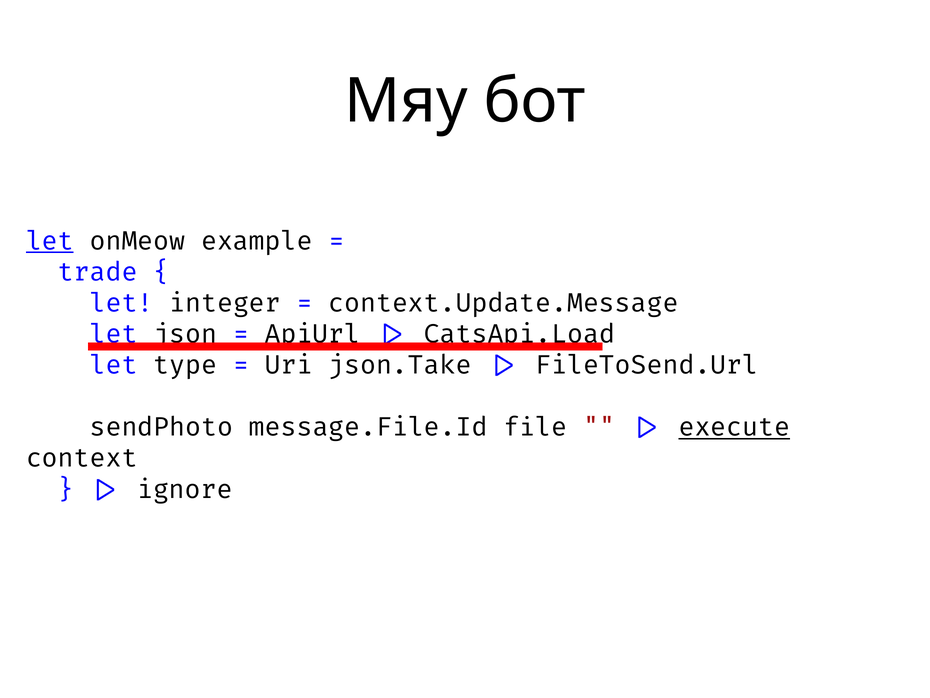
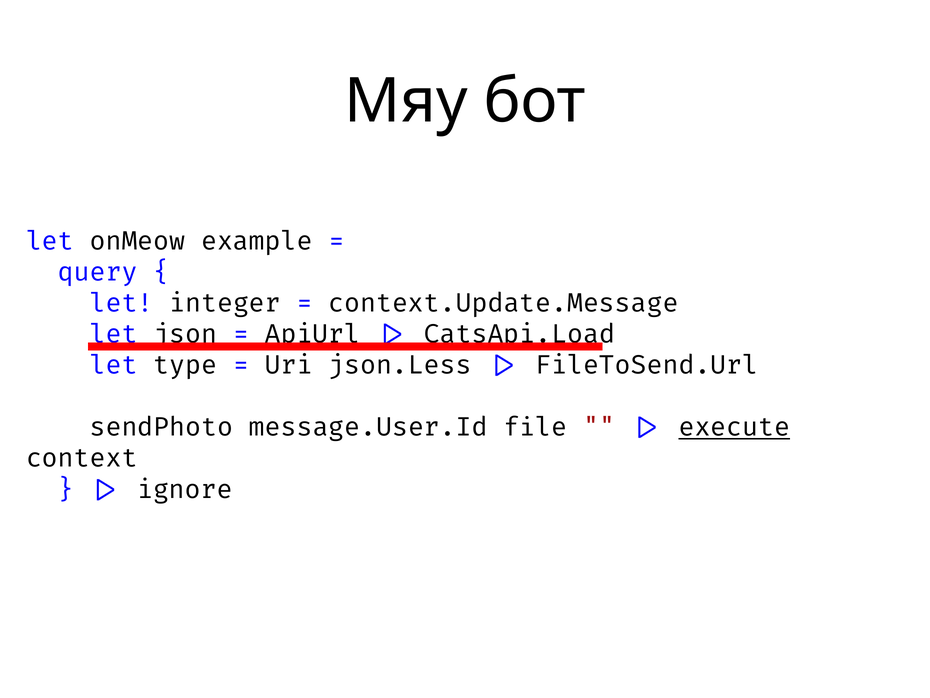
let at (50, 241) underline: present -> none
trade: trade -> query
json.Take: json.Take -> json.Less
message.File.Id: message.File.Id -> message.User.Id
